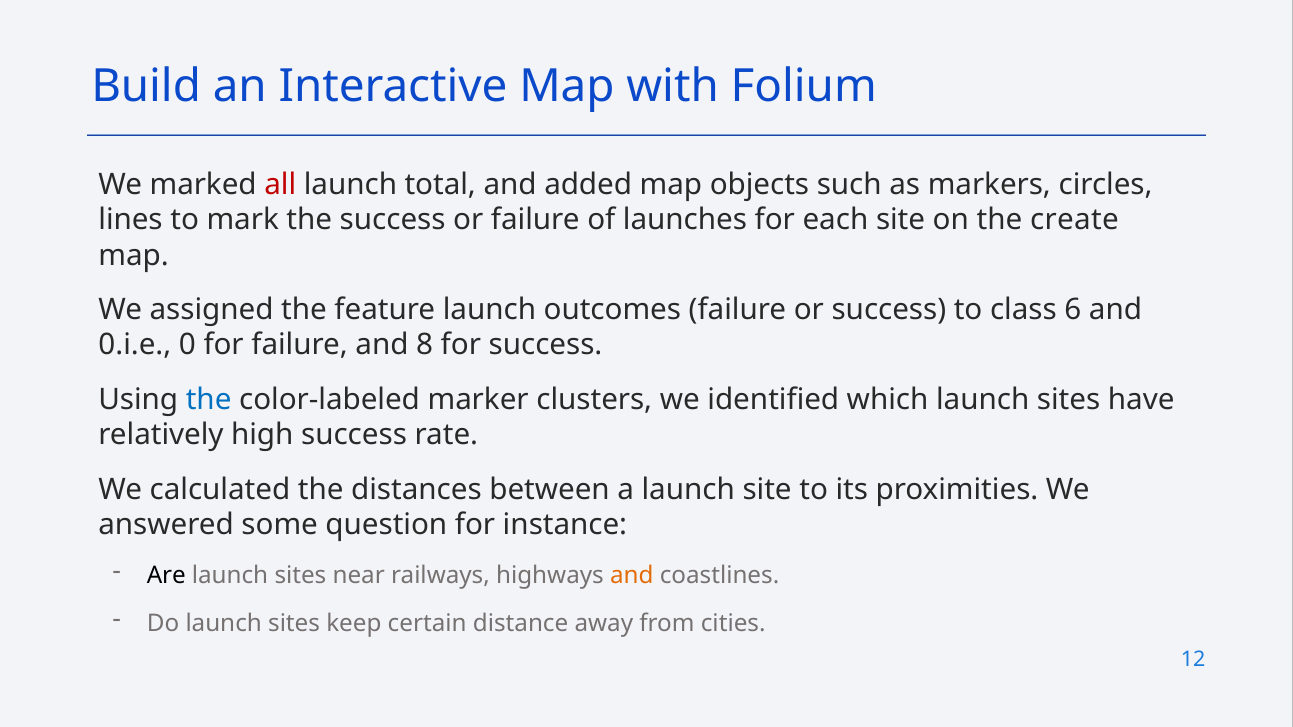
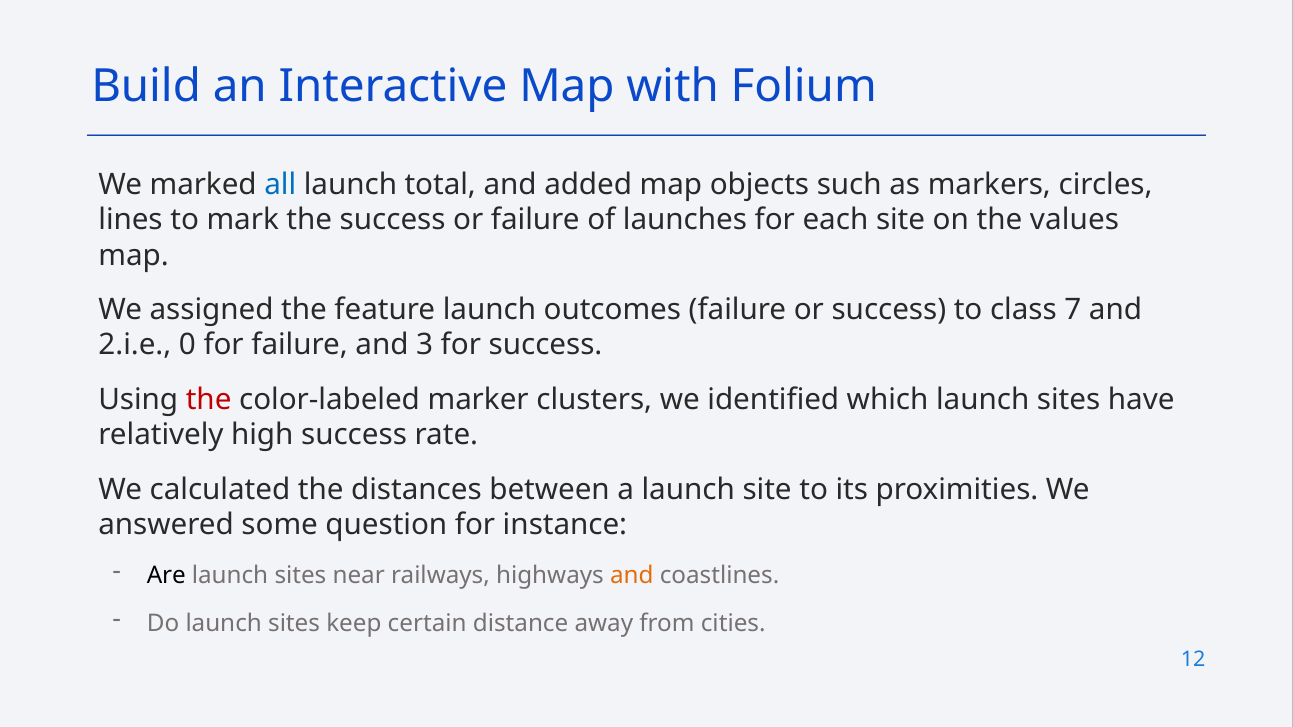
all colour: red -> blue
create: create -> values
6: 6 -> 7
0.i.e: 0.i.e -> 2.i.e
8: 8 -> 3
the at (209, 400) colour: blue -> red
